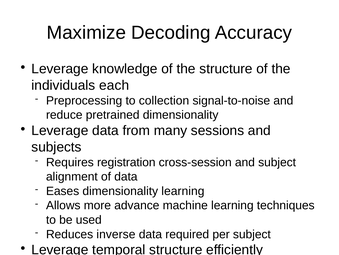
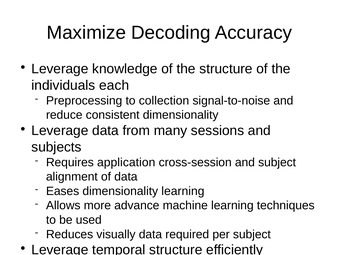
pretrained: pretrained -> consistent
registration: registration -> application
inverse: inverse -> visually
